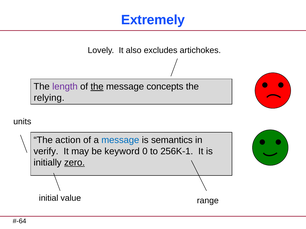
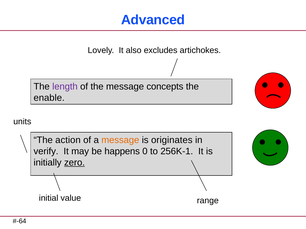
Extremely: Extremely -> Advanced
the at (97, 87) underline: present -> none
relying: relying -> enable
message at (120, 140) colour: blue -> orange
semantics: semantics -> originates
keyword: keyword -> happens
